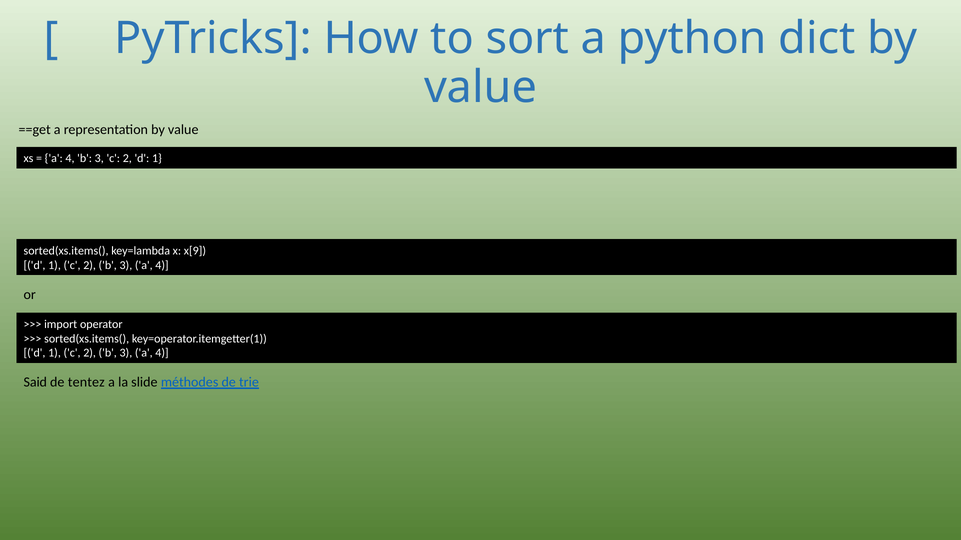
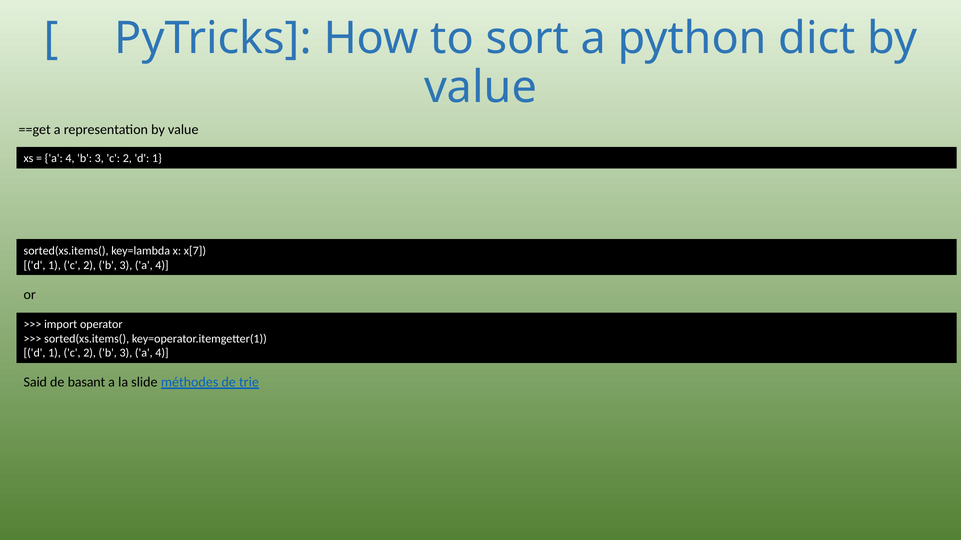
x[9: x[9 -> x[7
tentez: tentez -> basant
